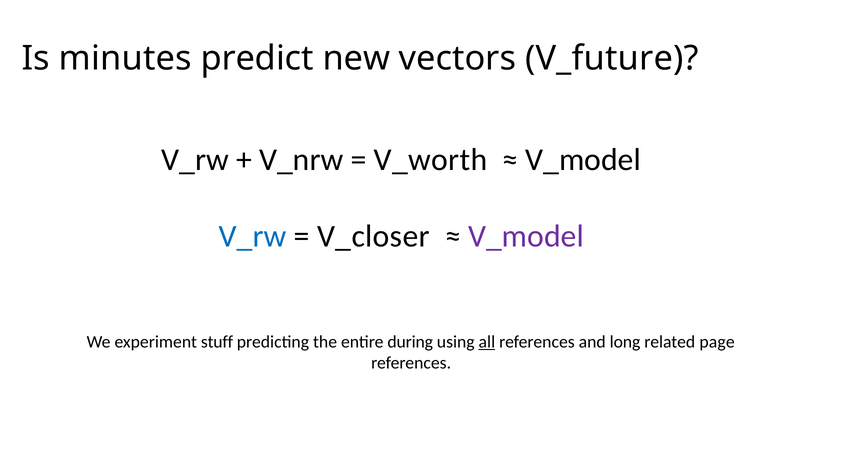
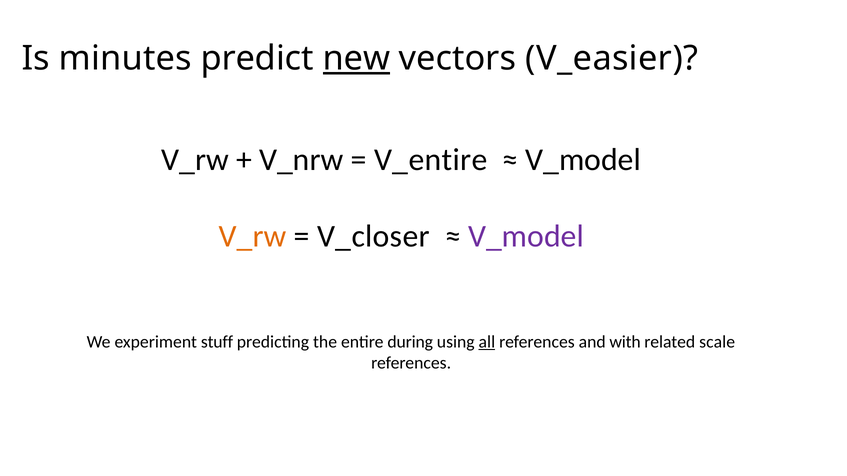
new underline: none -> present
V_future: V_future -> V_easier
V_worth: V_worth -> V_entire
V_rw at (252, 236) colour: blue -> orange
long: long -> with
page: page -> scale
